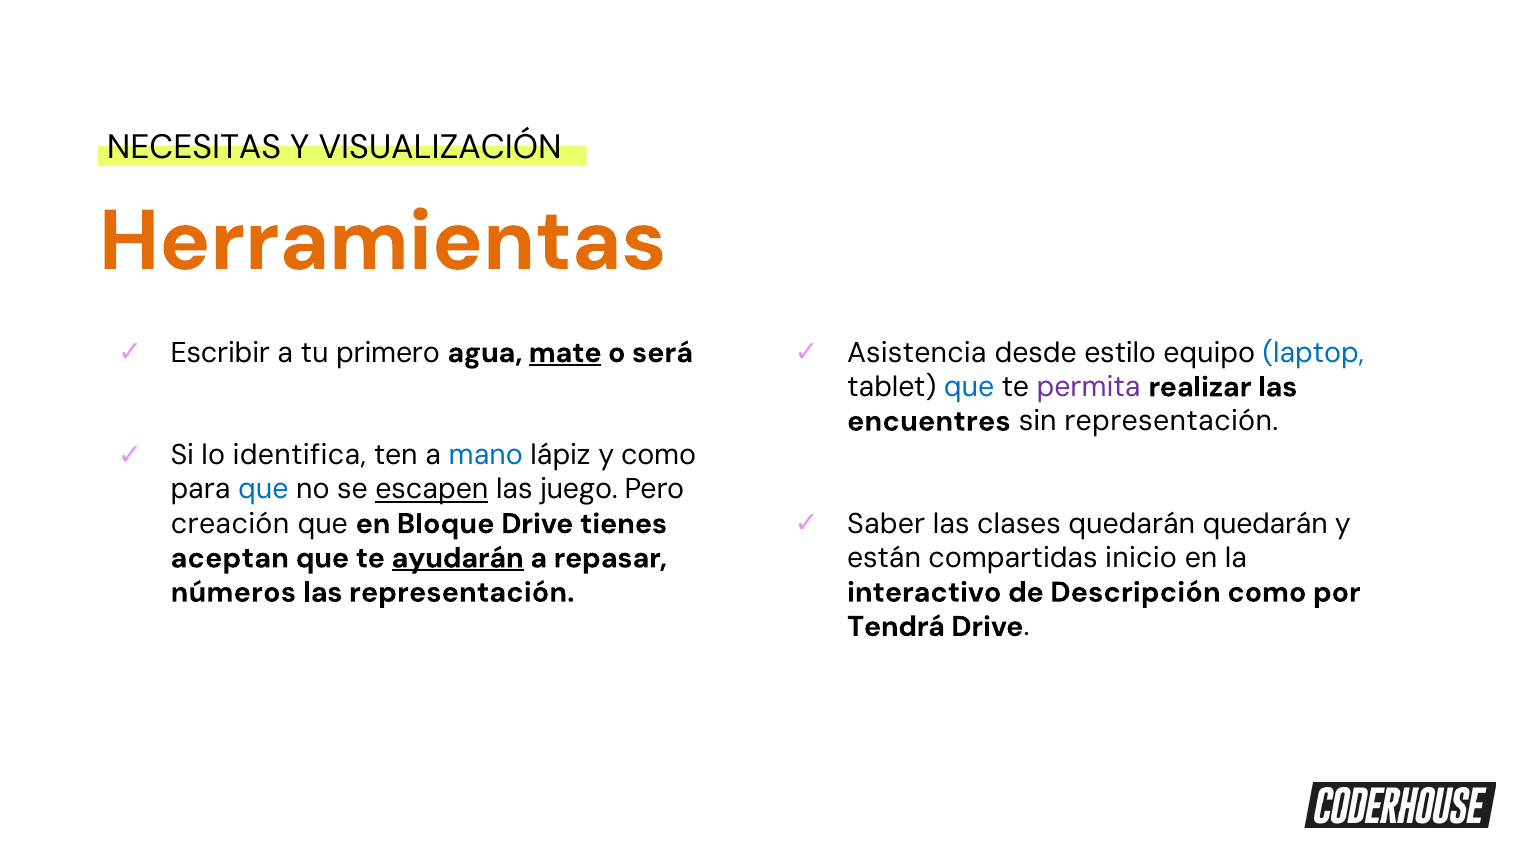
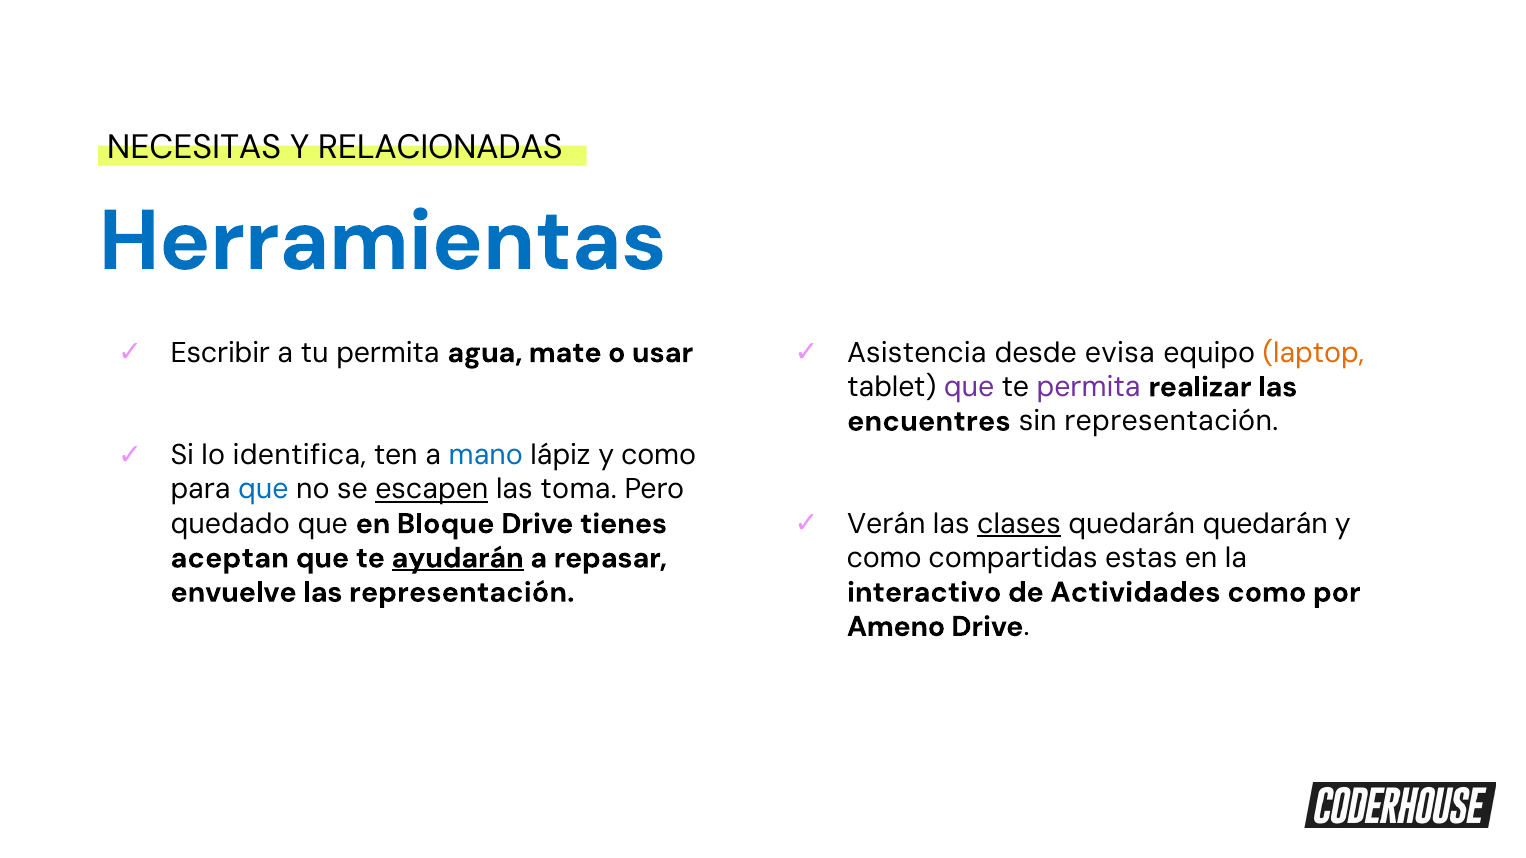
VISUALIZACIÓN: VISUALIZACIÓN -> RELACIONADAS
Herramientas colour: orange -> blue
tu primero: primero -> permita
mate underline: present -> none
será: será -> usar
estilo: estilo -> evisa
laptop colour: blue -> orange
que at (969, 387) colour: blue -> purple
juego: juego -> toma
Saber: Saber -> Verán
clases underline: none -> present
creación: creación -> quedado
están at (884, 558): están -> como
inicio: inicio -> estas
números: números -> envuelve
Descripción: Descripción -> Actividades
Tendrá: Tendrá -> Ameno
